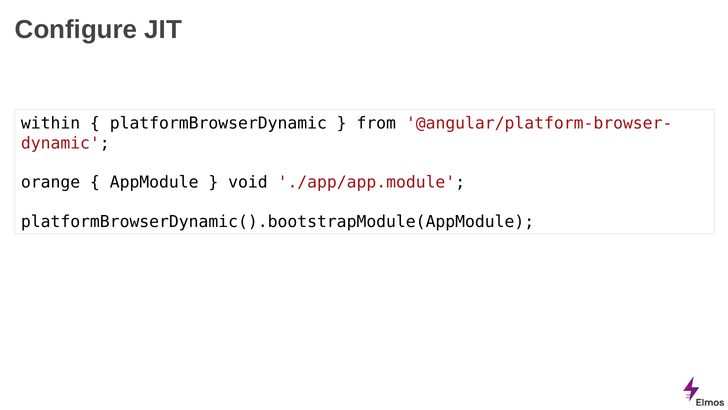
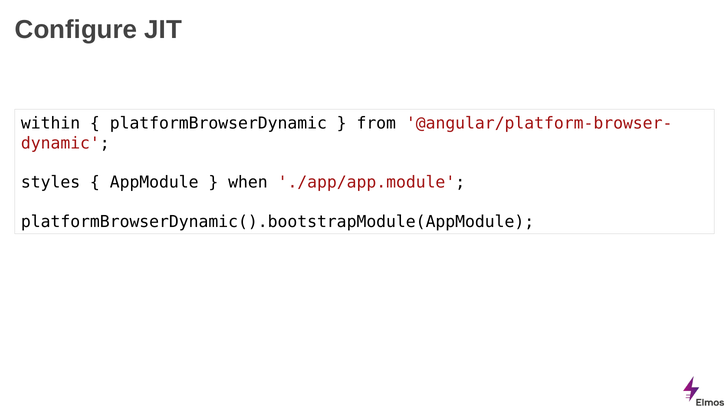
orange: orange -> styles
void: void -> when
